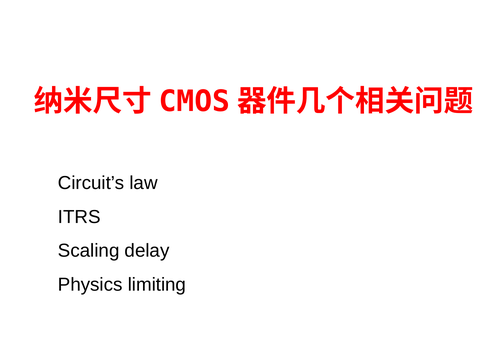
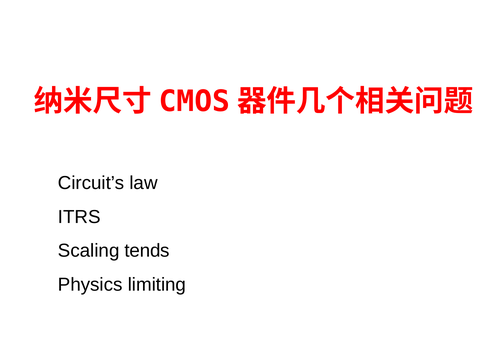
delay: delay -> tends
